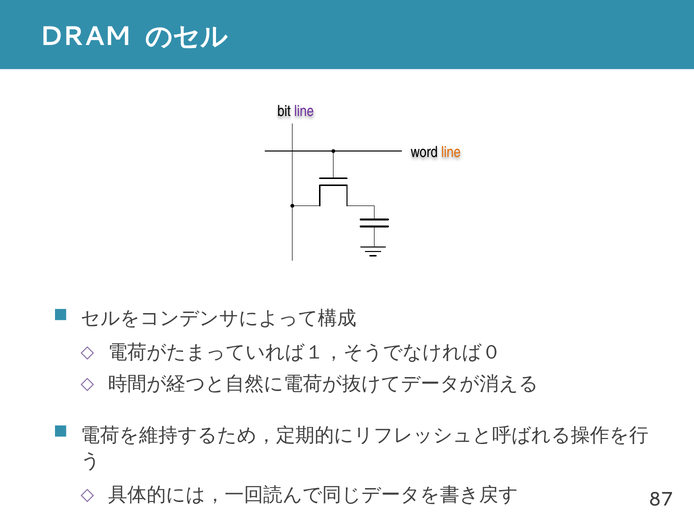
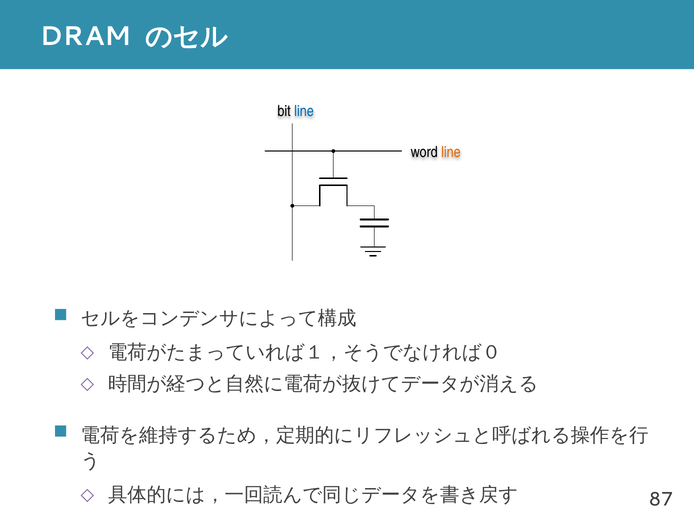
line at (304, 111) colour: purple -> blue
